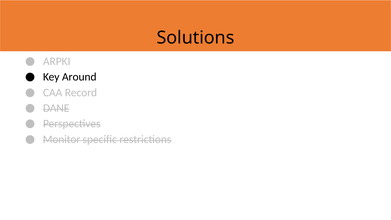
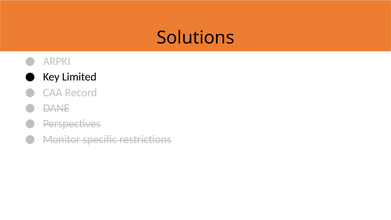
Around: Around -> Limited
